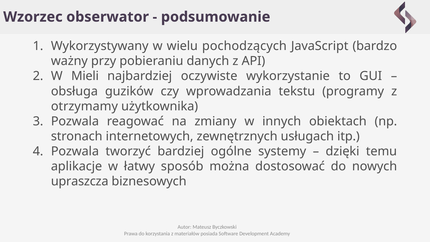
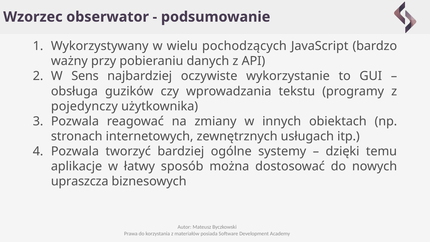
Mieli: Mieli -> Sens
otrzymamy: otrzymamy -> pojedynczy
